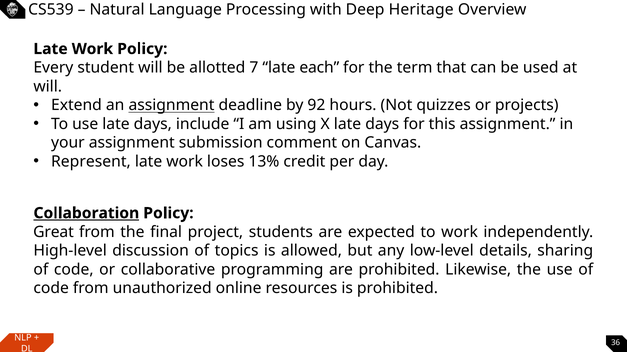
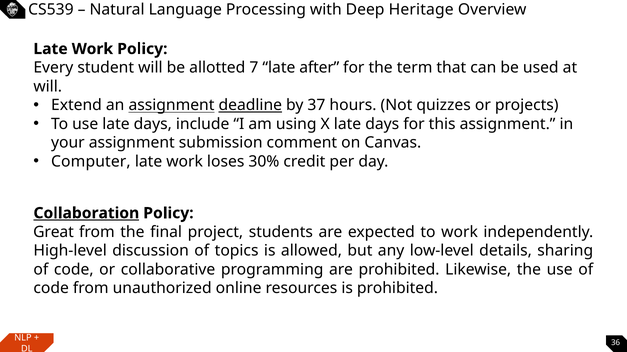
each: each -> after
deadline underline: none -> present
92: 92 -> 37
Represent: Represent -> Computer
13%: 13% -> 30%
